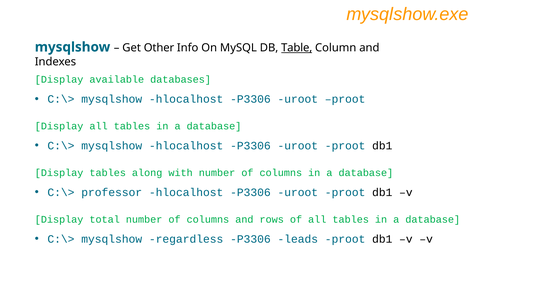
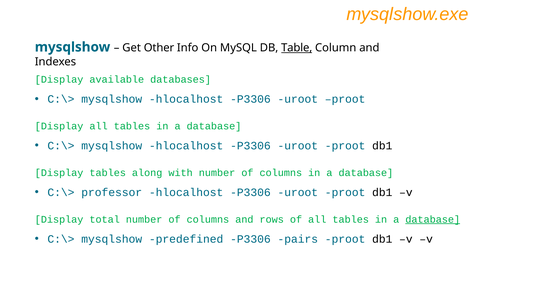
database at (433, 219) underline: none -> present
regardless: regardless -> predefined
leads: leads -> pairs
